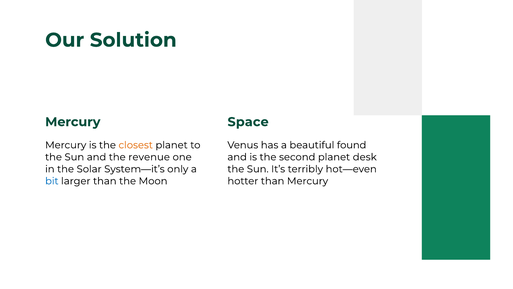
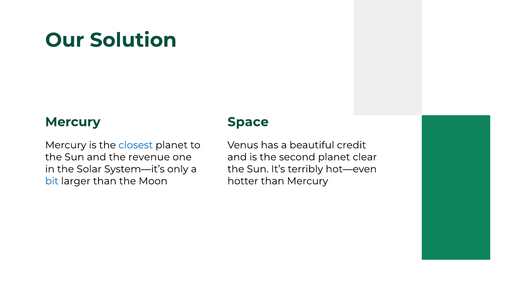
closest colour: orange -> blue
found: found -> credit
desk: desk -> clear
